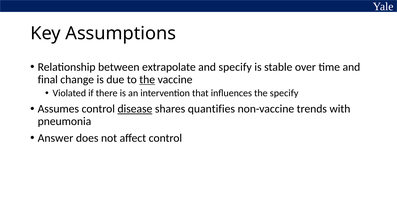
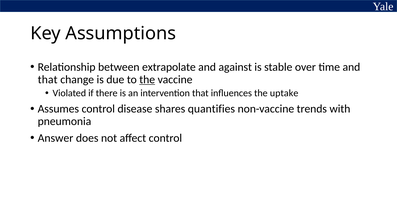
and specify: specify -> against
final at (48, 80): final -> that
the specify: specify -> uptake
disease underline: present -> none
